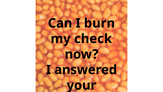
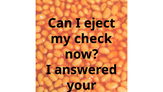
burn: burn -> eject
